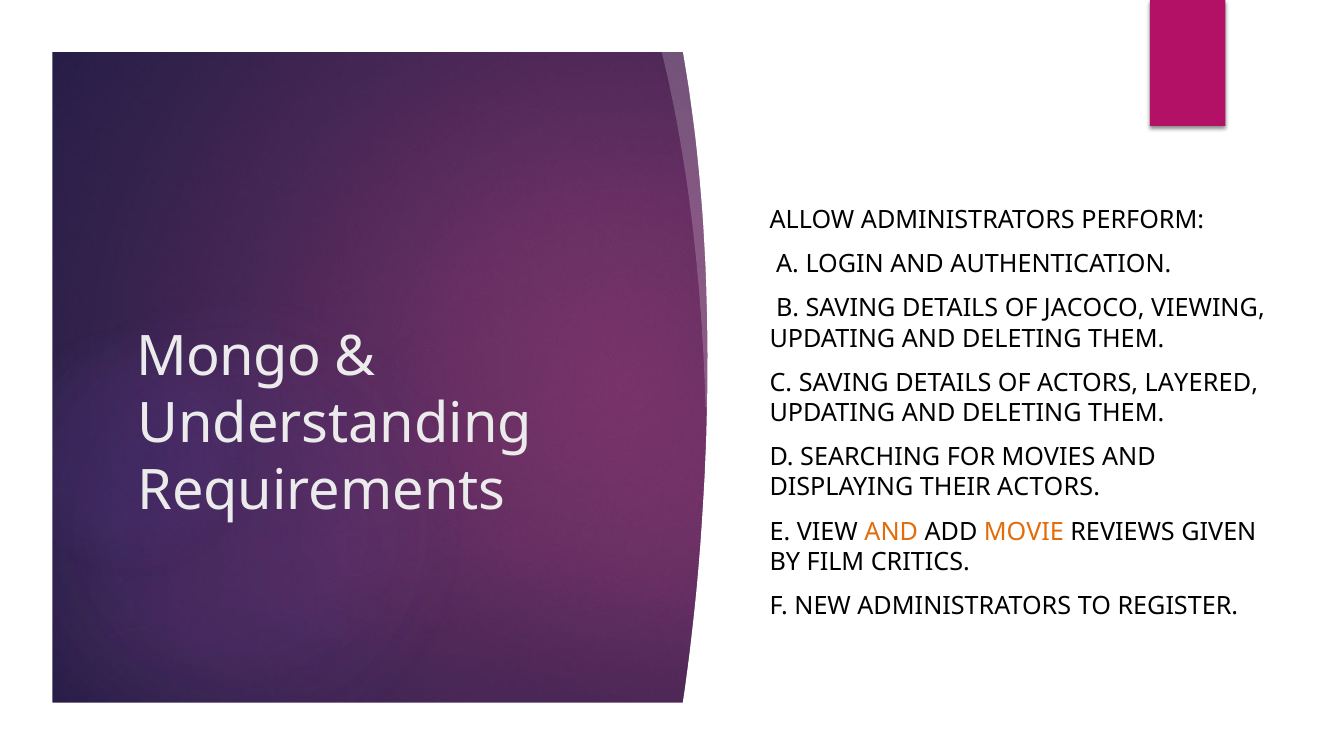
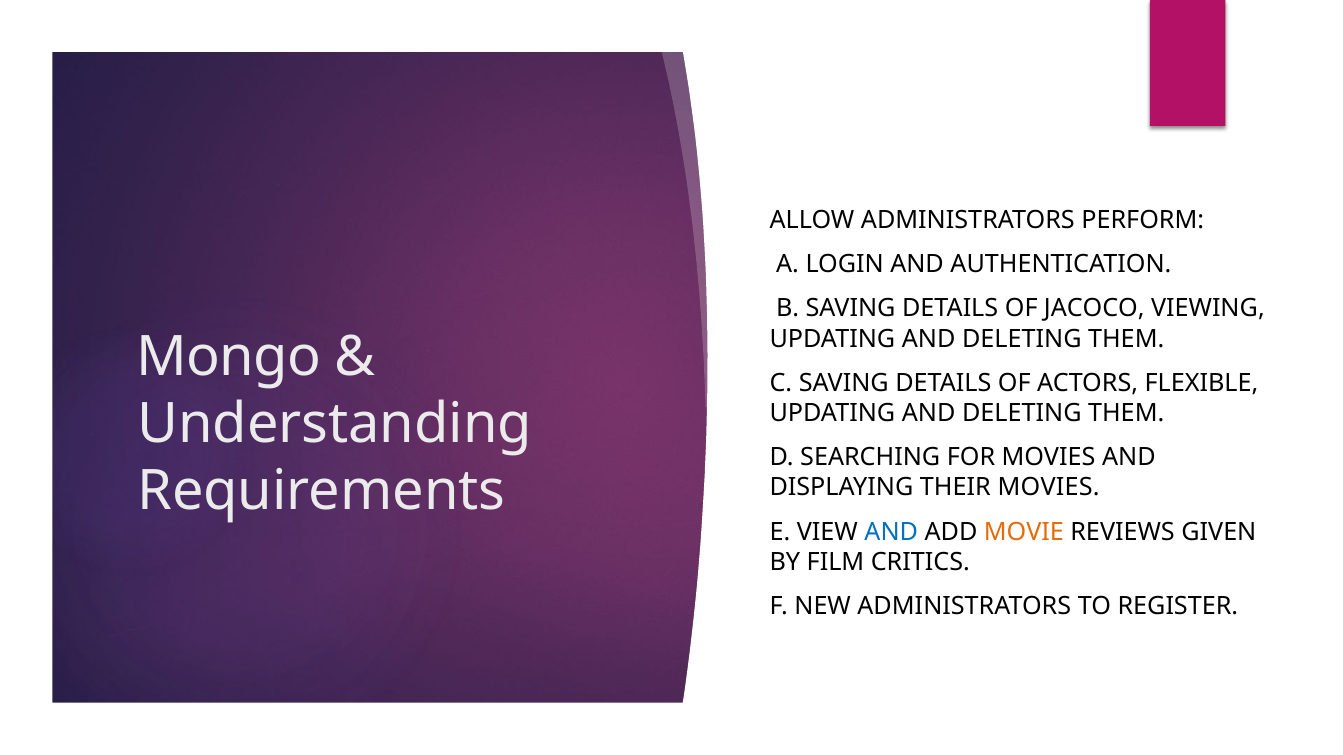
LAYERED: LAYERED -> FLEXIBLE
THEIR ACTORS: ACTORS -> MOVIES
AND at (891, 532) colour: orange -> blue
